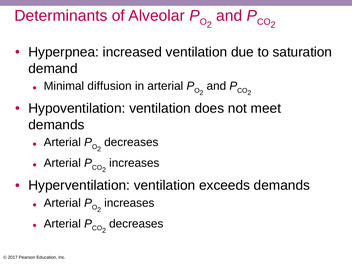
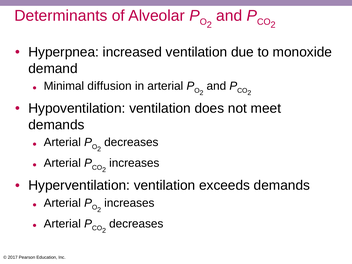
saturation: saturation -> monoxide
